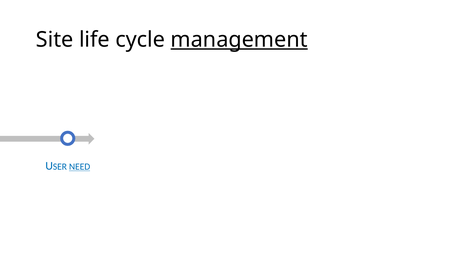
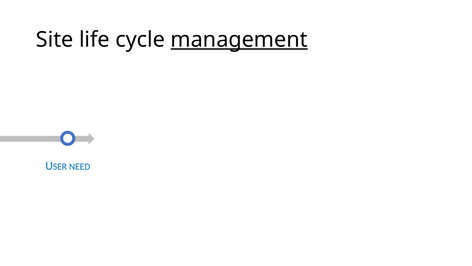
NEED underline: present -> none
